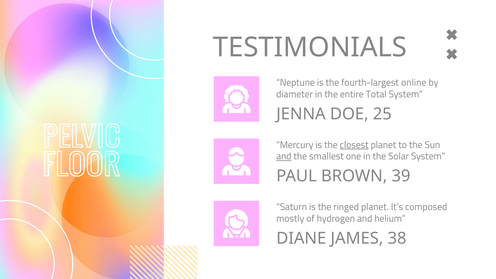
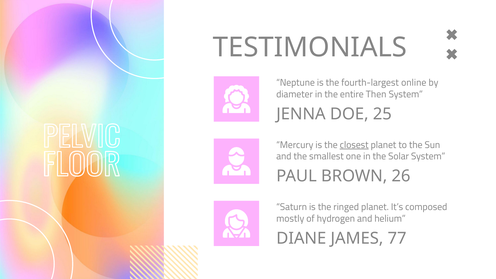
Total: Total -> Then
and at (284, 156) underline: present -> none
39: 39 -> 26
38: 38 -> 77
